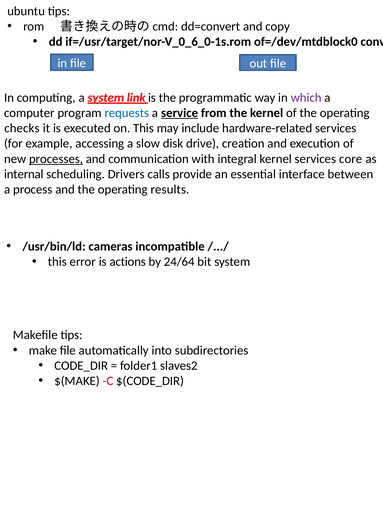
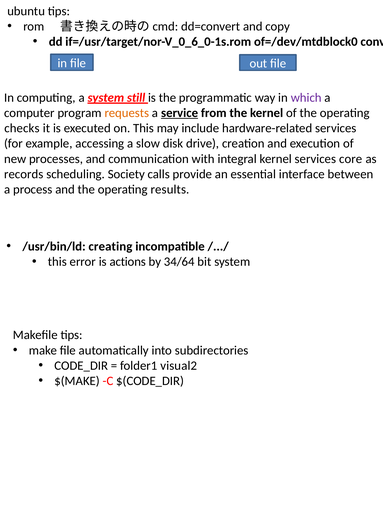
link: link -> still
requests colour: blue -> orange
processes underline: present -> none
internal: internal -> records
Drivers: Drivers -> Society
cameras: cameras -> creating
24/64: 24/64 -> 34/64
slaves2: slaves2 -> visual2
